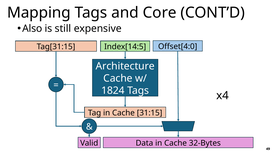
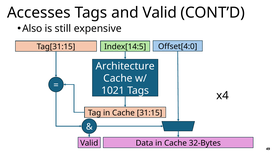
Mapping: Mapping -> Accesses
and Core: Core -> Valid
1824: 1824 -> 1021
